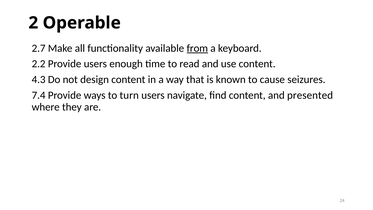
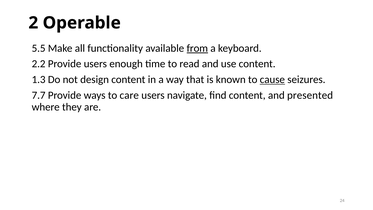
2.7: 2.7 -> 5.5
4.3: 4.3 -> 1.3
cause underline: none -> present
7.4: 7.4 -> 7.7
turn: turn -> care
